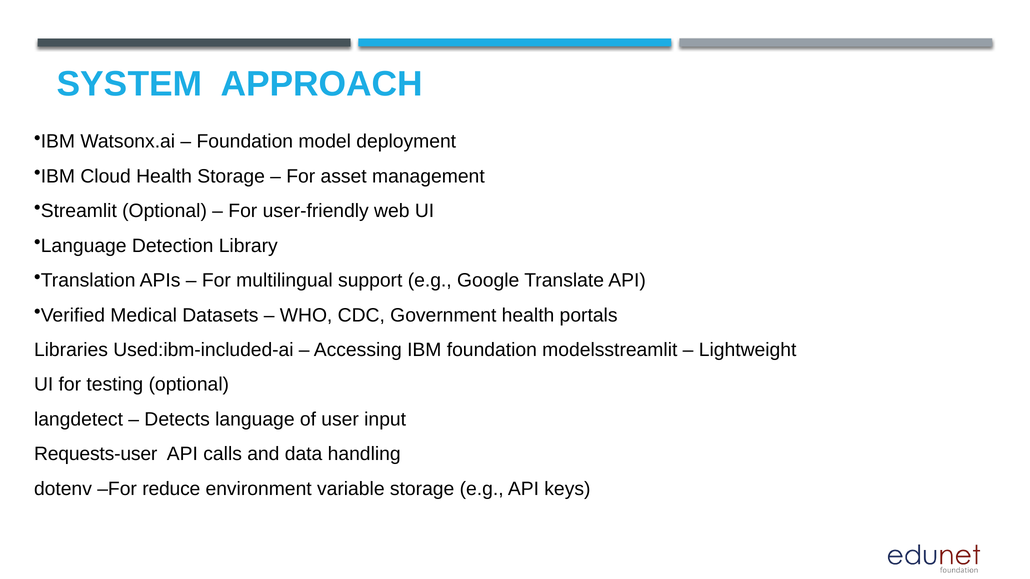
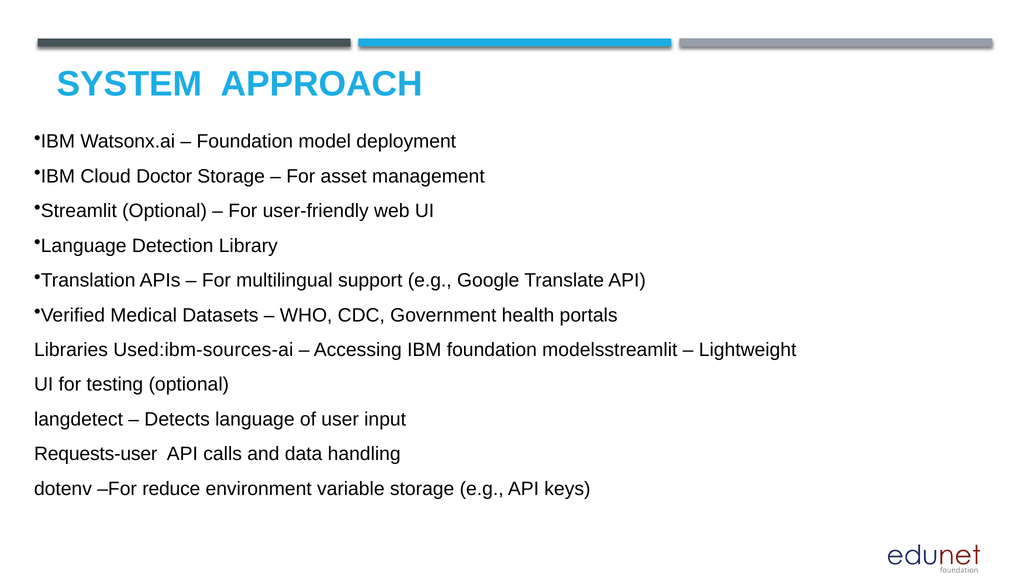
Cloud Health: Health -> Doctor
Used:ibm-included-ai: Used:ibm-included-ai -> Used:ibm-sources-ai
